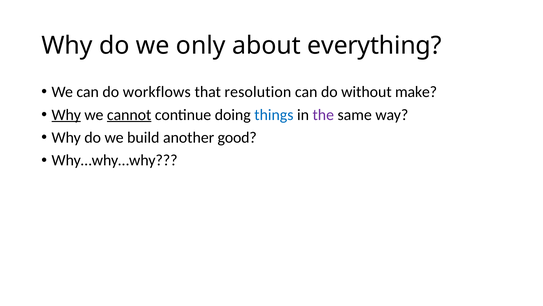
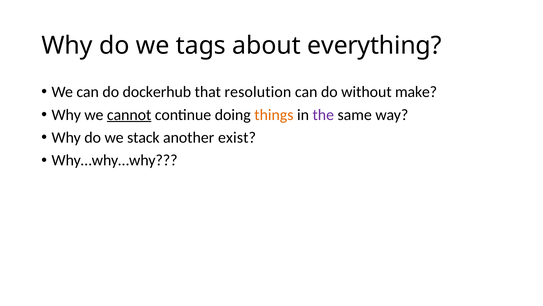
only: only -> tags
workflows: workflows -> dockerhub
Why at (66, 115) underline: present -> none
things colour: blue -> orange
build: build -> stack
good: good -> exist
